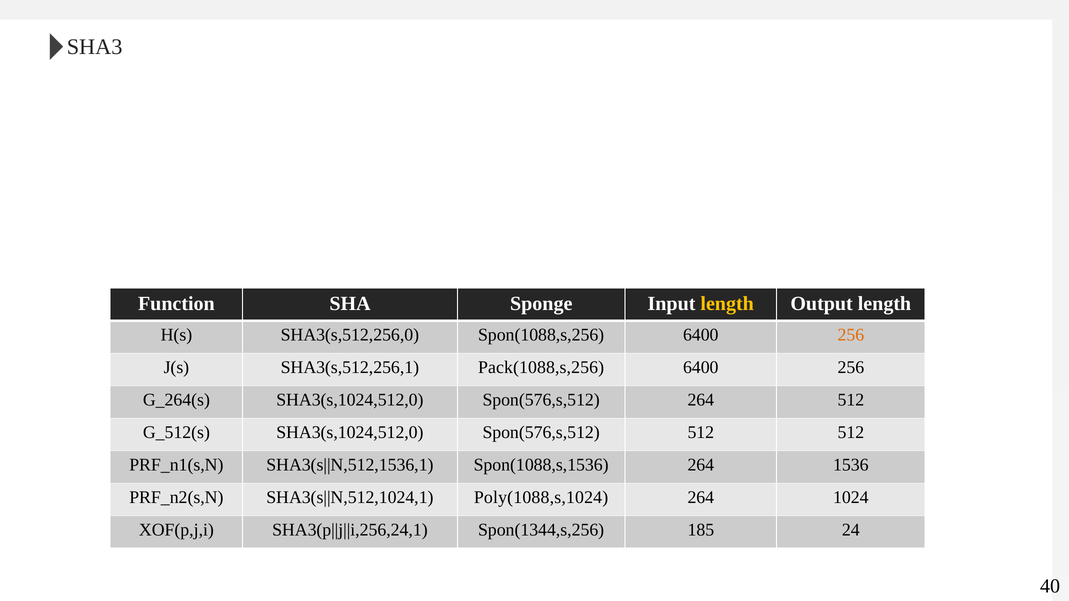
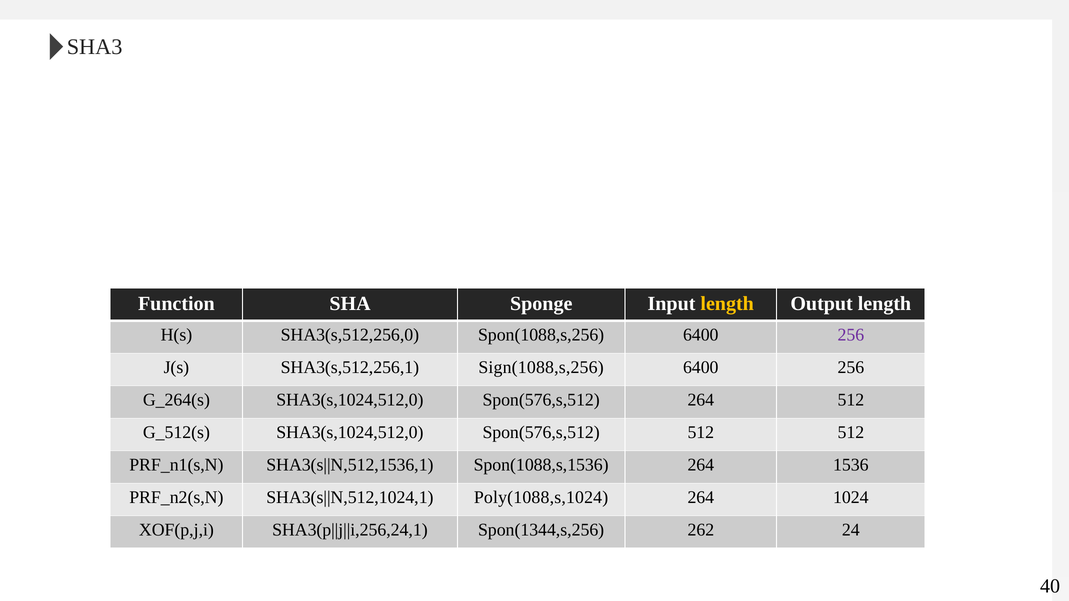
256 at (851, 335) colour: orange -> purple
Pack(1088,s,256: Pack(1088,s,256 -> Sign(1088,s,256
185: 185 -> 262
